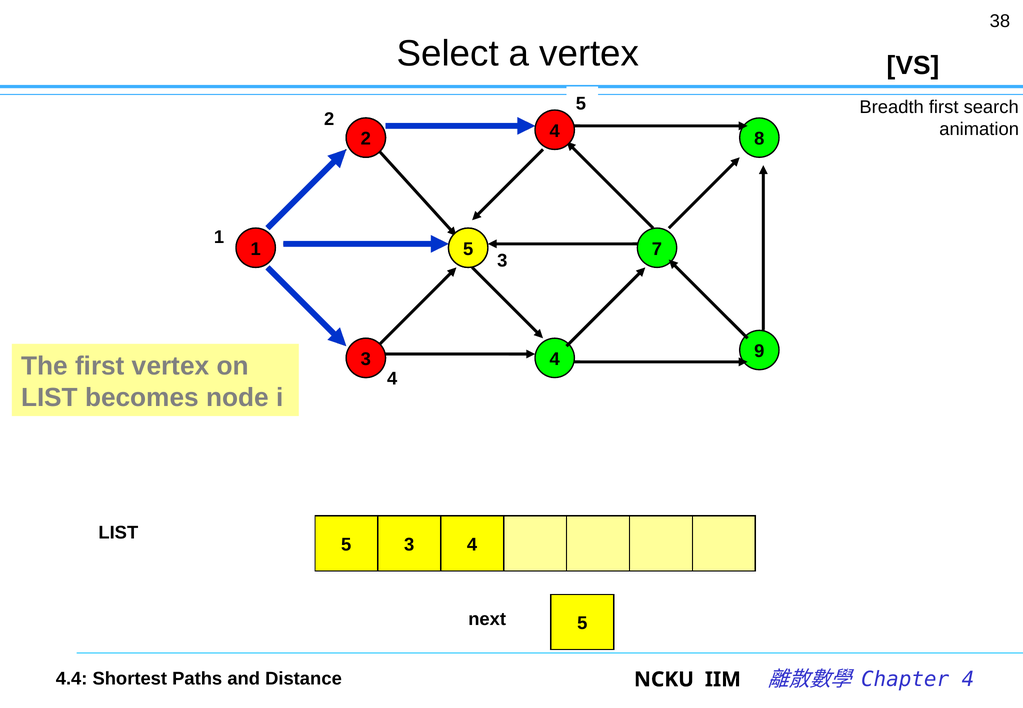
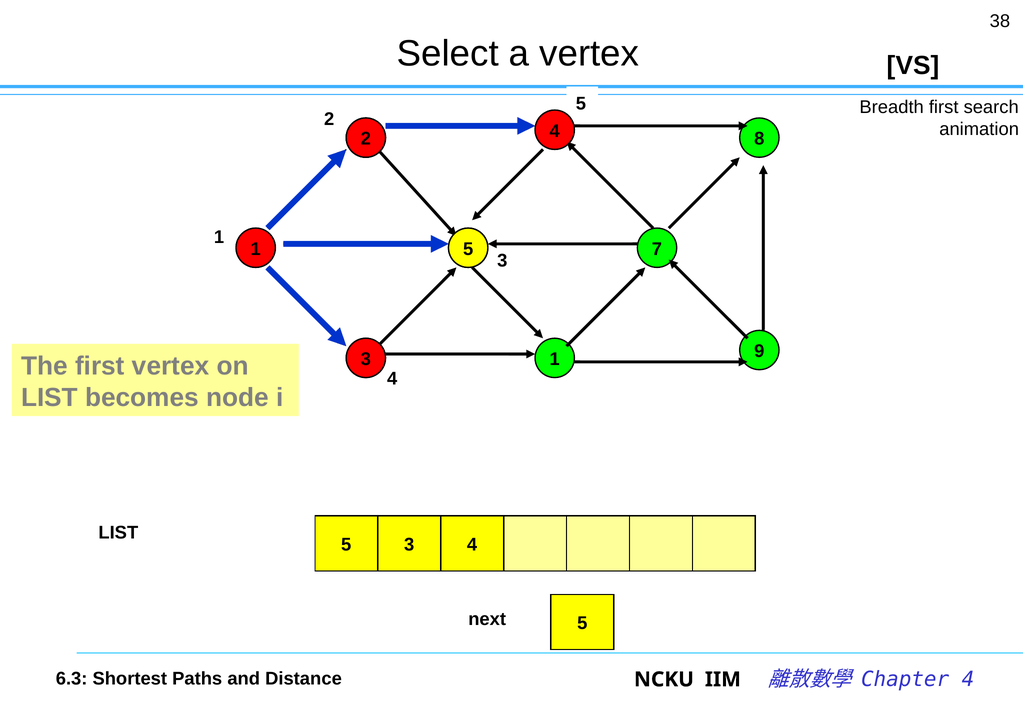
4 at (555, 359): 4 -> 1
4.4: 4.4 -> 6.3
